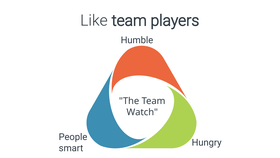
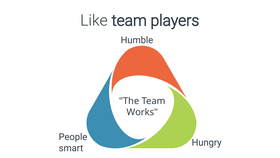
Watch: Watch -> Works
